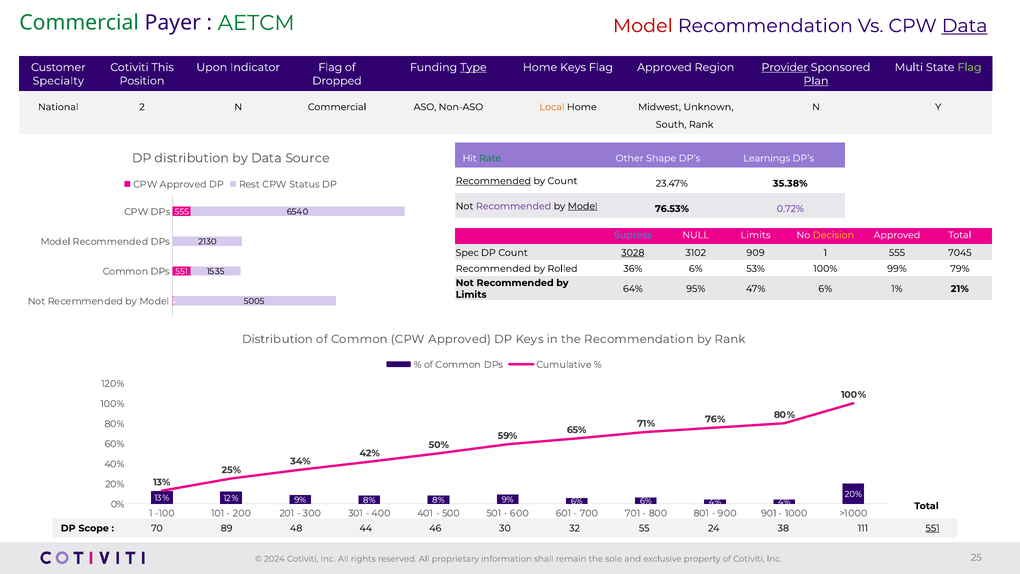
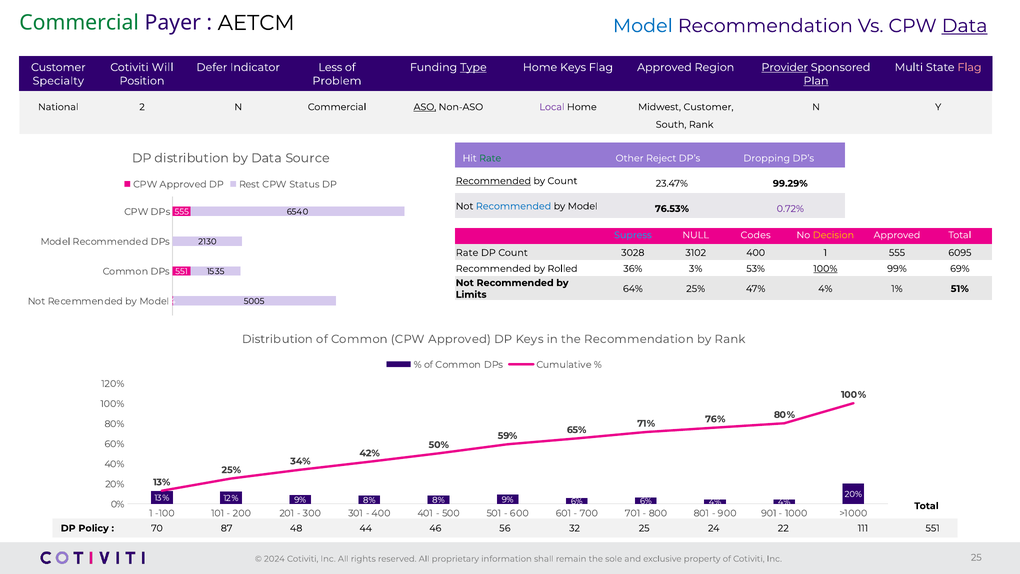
AETCM colour: green -> black
Model at (643, 26) colour: red -> blue
This: This -> Will
Upon: Upon -> Defer
Indicator Flag: Flag -> Less
Flag at (969, 67) colour: light green -> pink
Dropped: Dropped -> Problem
ASO underline: none -> present
Local colour: orange -> purple
Midwest Unknown: Unknown -> Customer
Shape: Shape -> Reject
Learnings: Learnings -> Dropping
35.38%: 35.38% -> 99.29%
Recommended at (514, 206) colour: purple -> blue
Model at (583, 206) underline: present -> none
NULL Limits: Limits -> Codes
Spec at (467, 253): Spec -> Rate
3028 underline: present -> none
3102 909: 909 -> 400
7045: 7045 -> 6095
36% 6%: 6% -> 3%
100% at (825, 269) underline: none -> present
79%: 79% -> 69%
64% 95%: 95% -> 25%
47% 6%: 6% -> 4%
21%: 21% -> 51%
Scope: Scope -> Policy
89: 89 -> 87
30: 30 -> 56
32 55: 55 -> 25
38: 38 -> 22
551 at (933, 528) underline: present -> none
